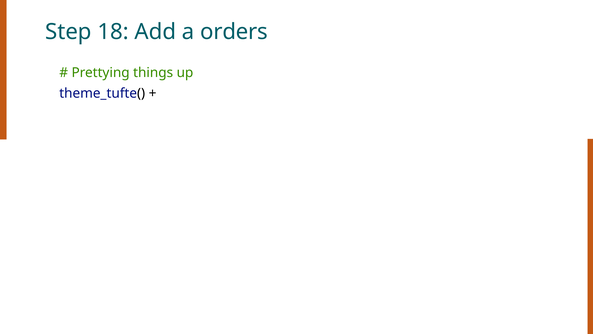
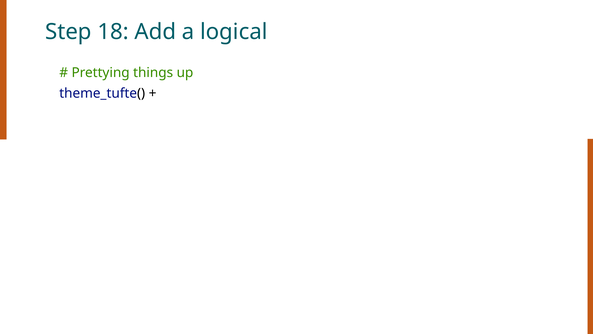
orders: orders -> logical
